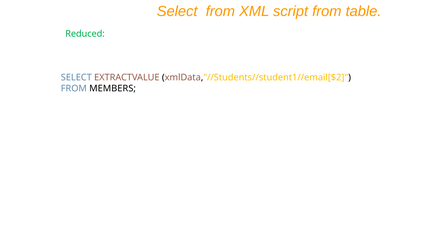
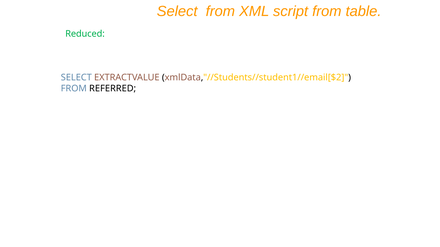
MEMBERS: MEMBERS -> REFERRED
